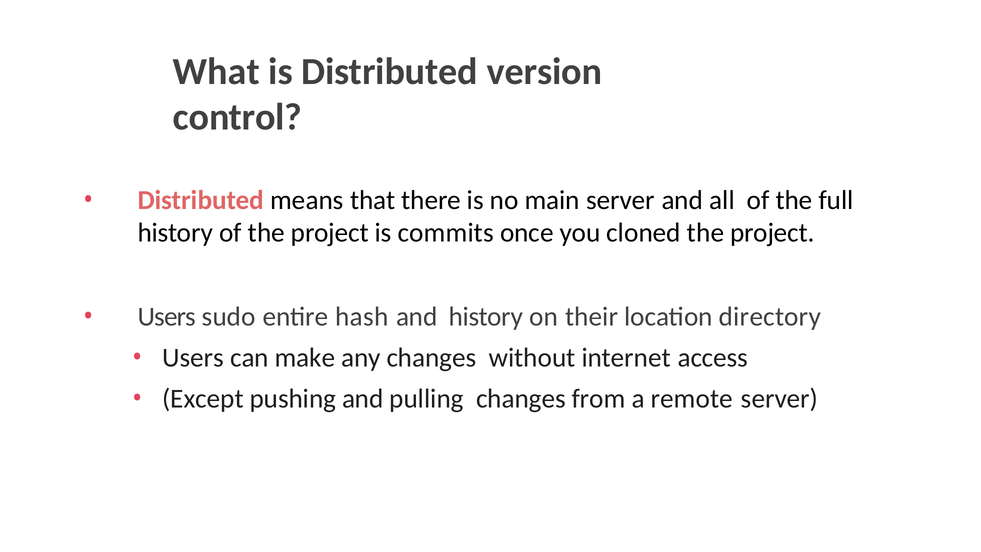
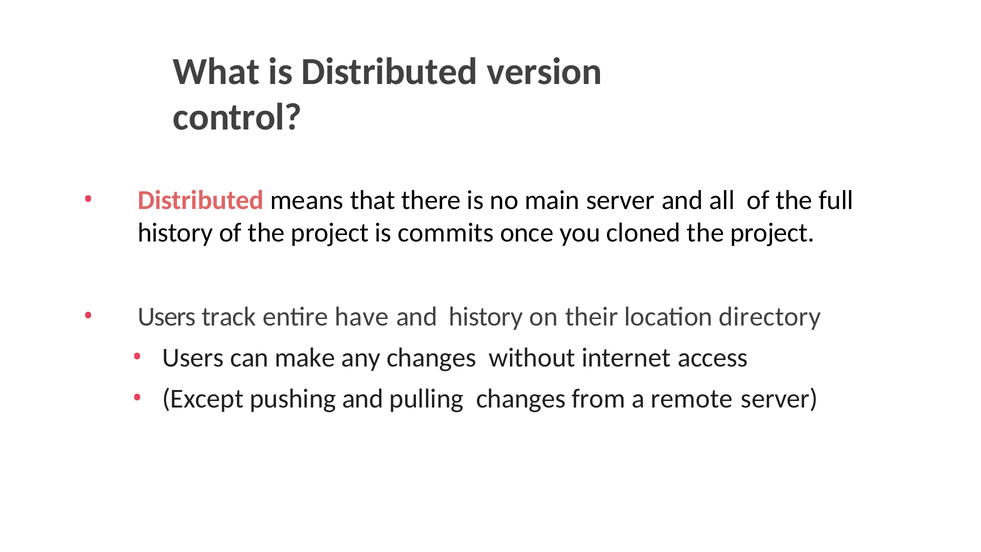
sudo: sudo -> track
hash: hash -> have
